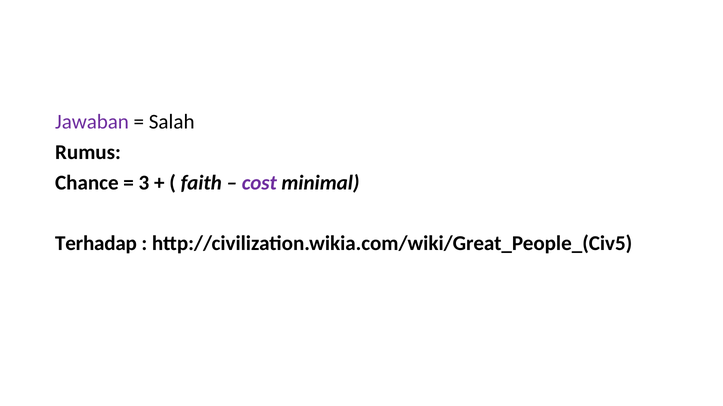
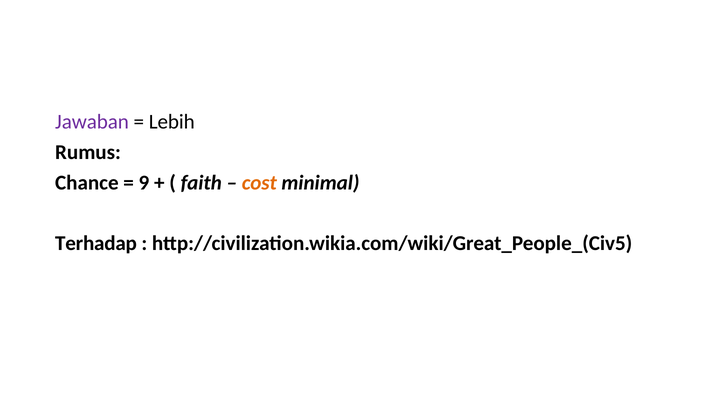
Salah: Salah -> Lebih
3: 3 -> 9
cost colour: purple -> orange
